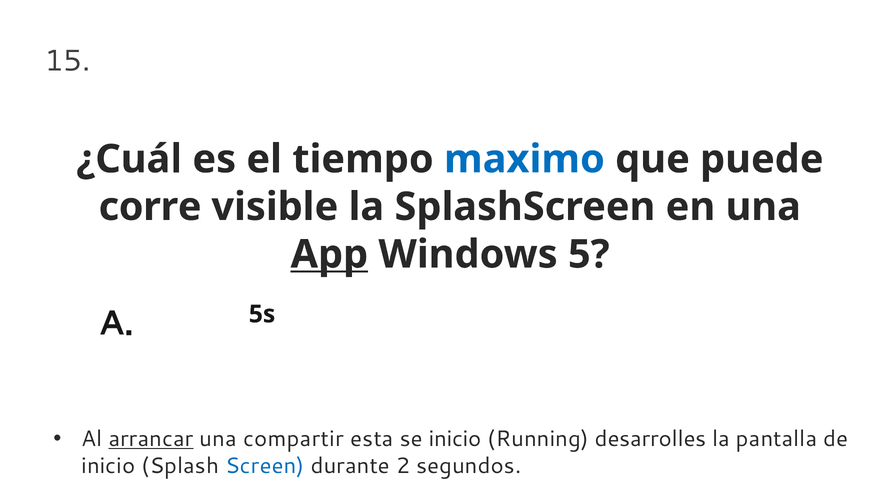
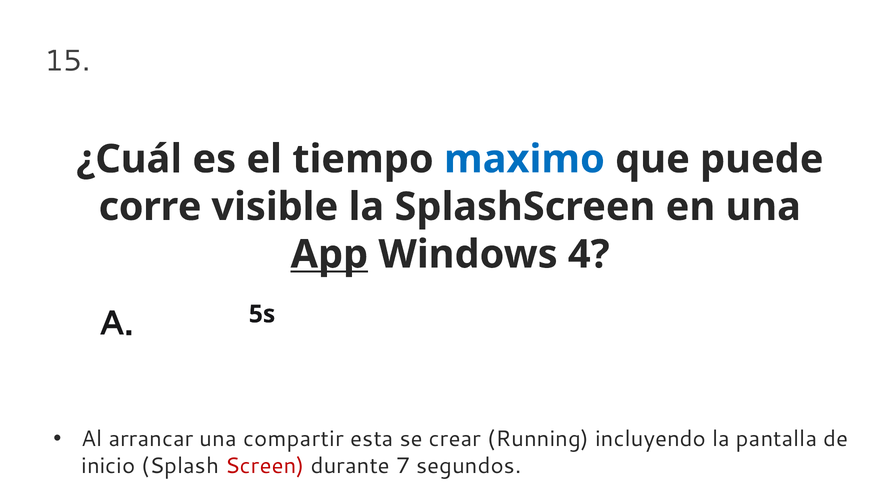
5: 5 -> 4
arrancar underline: present -> none
se inicio: inicio -> crear
desarrolles: desarrolles -> incluyendo
Screen colour: blue -> red
2: 2 -> 7
